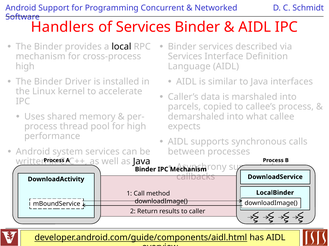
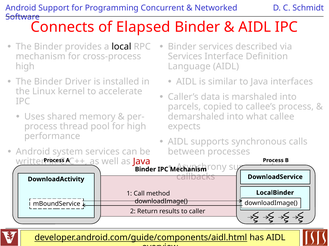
Handlers: Handlers -> Connects
of Services: Services -> Elapsed
Java at (142, 162) colour: black -> red
